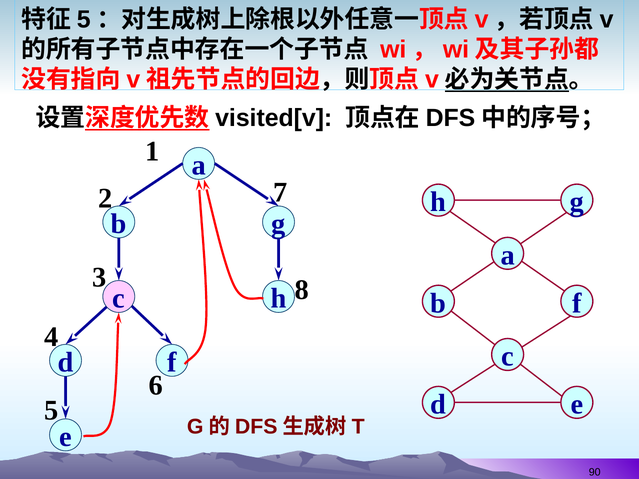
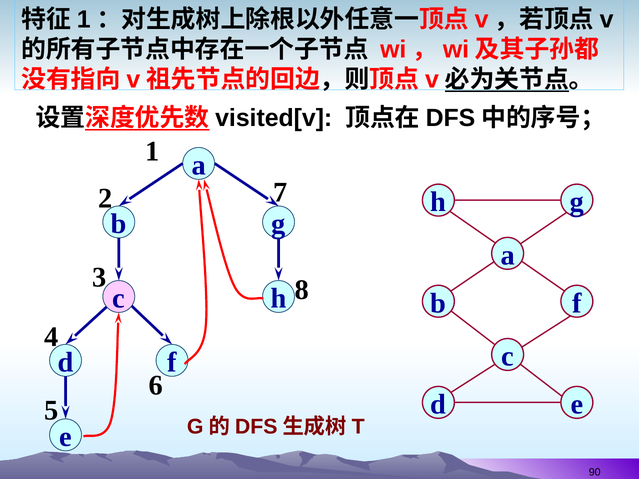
5 at (84, 20): 5 -> 1
